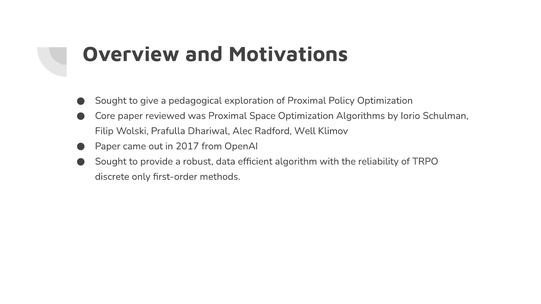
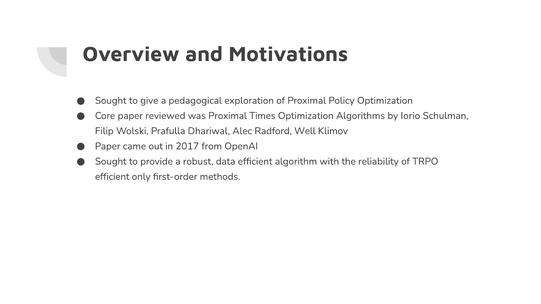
Space: Space -> Times
discrete at (112, 177): discrete -> efficient
